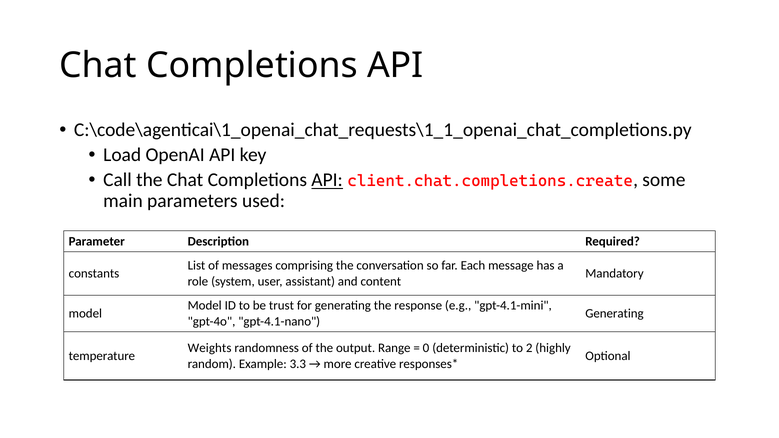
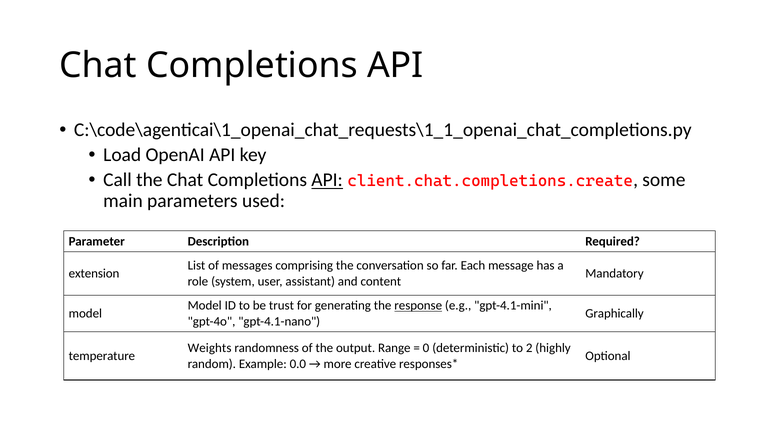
constants: constants -> extension
response underline: none -> present
Generating at (614, 314): Generating -> Graphically
3.3: 3.3 -> 0.0
